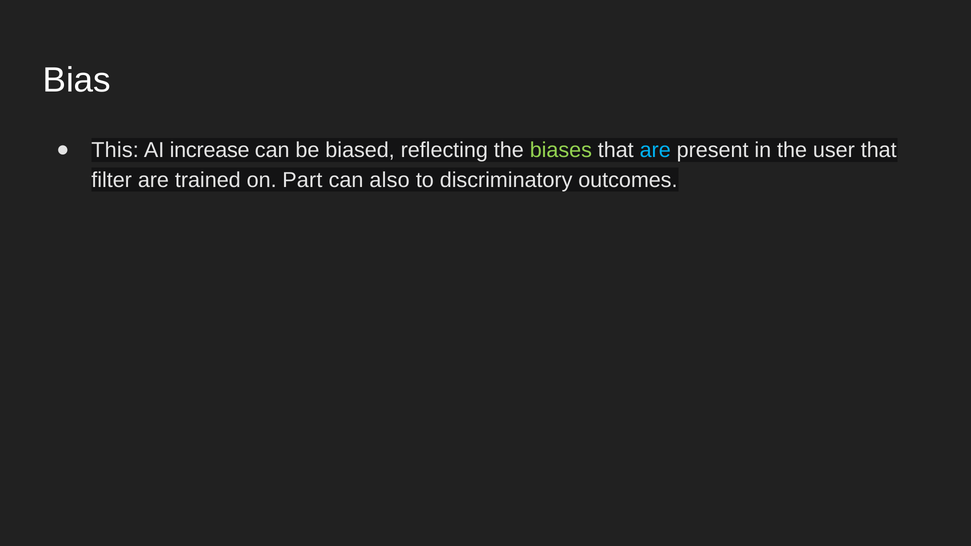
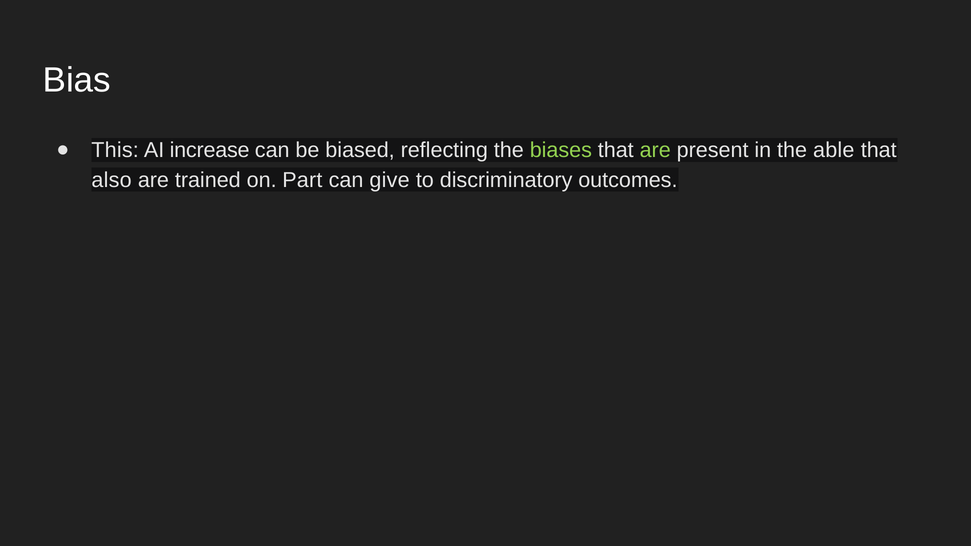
are at (655, 150) colour: light blue -> light green
user: user -> able
filter: filter -> also
also: also -> give
